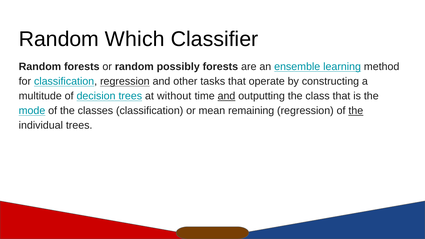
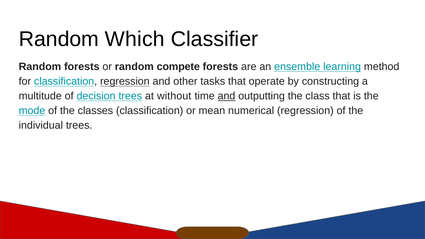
possibly: possibly -> compete
remaining: remaining -> numerical
the at (356, 111) underline: present -> none
